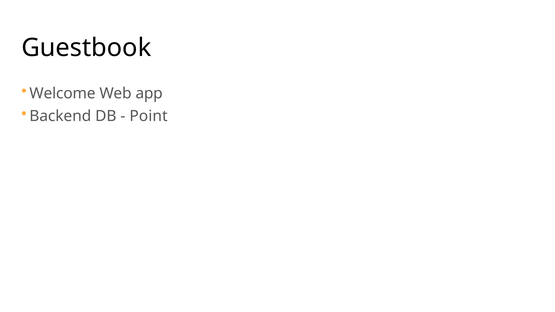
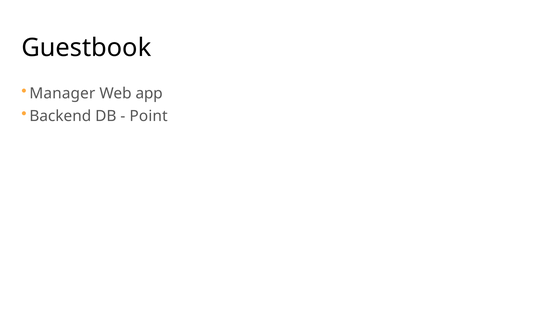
Welcome: Welcome -> Manager
